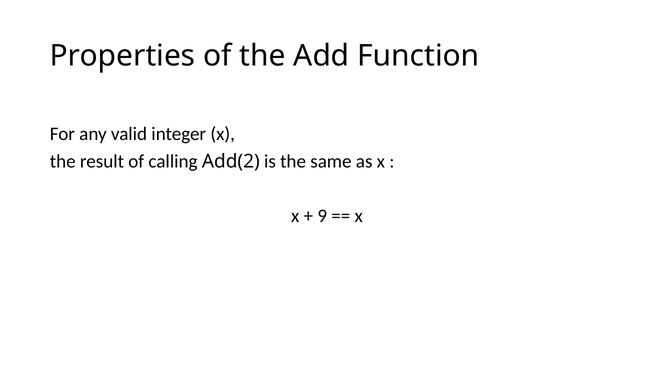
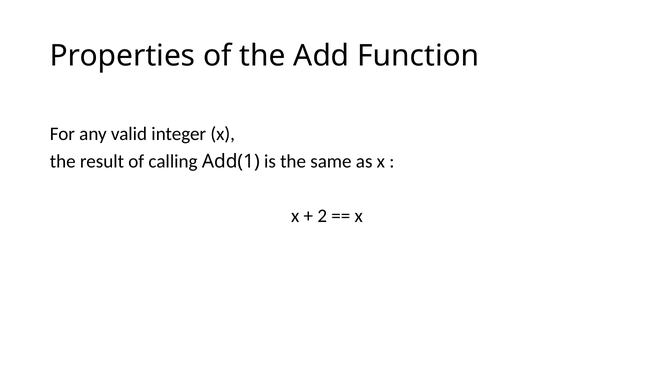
Add(2: Add(2 -> Add(1
9: 9 -> 2
